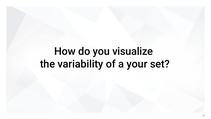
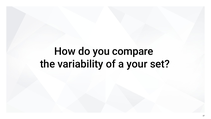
visualize: visualize -> compare
